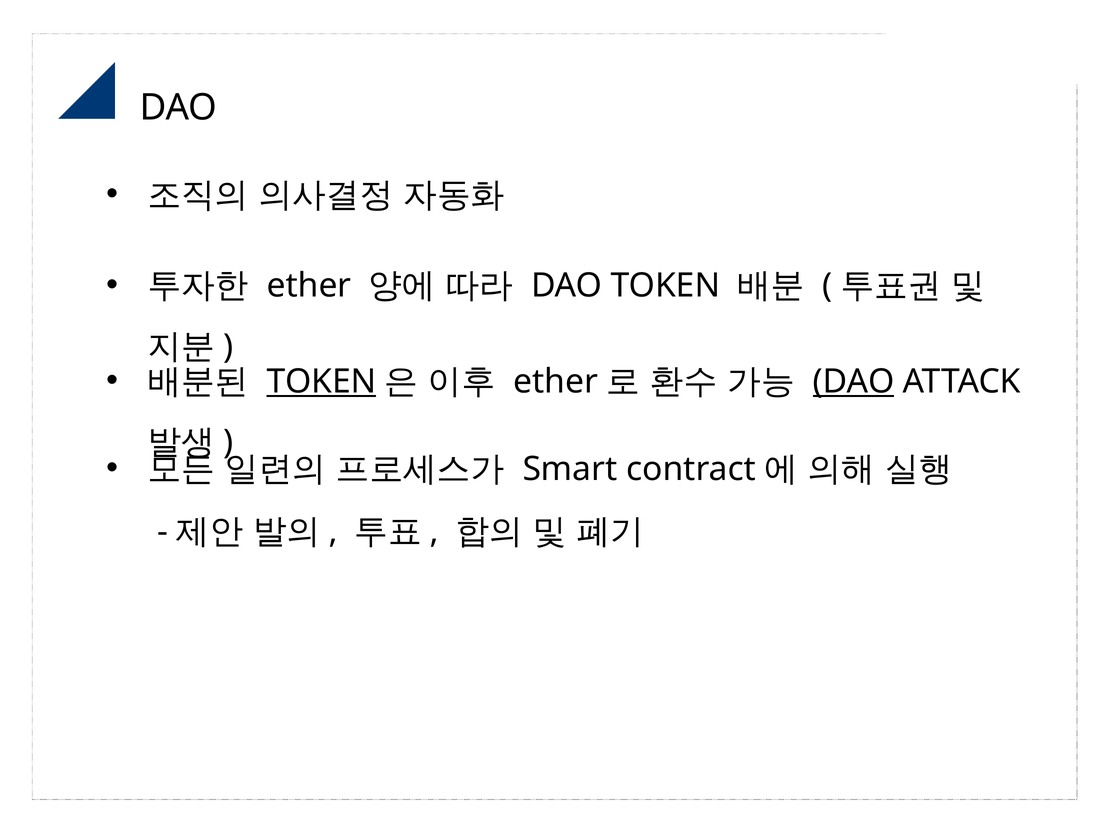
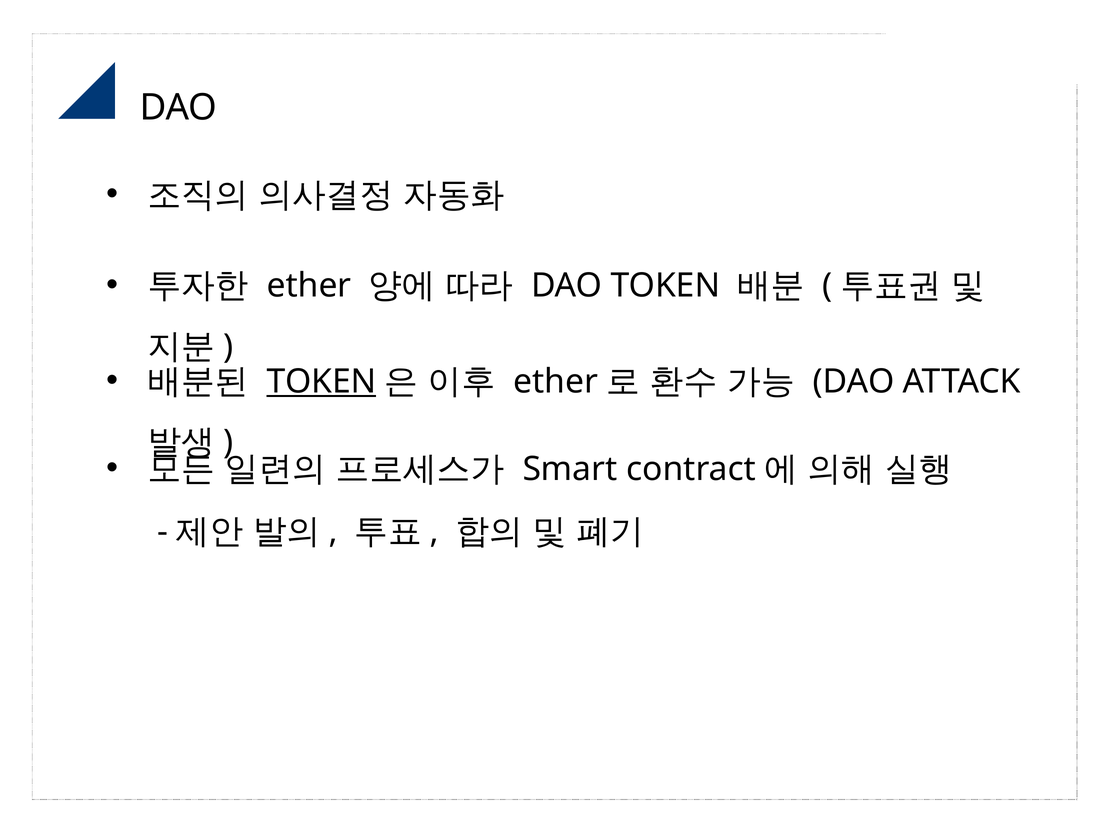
DAO at (854, 381) underline: present -> none
